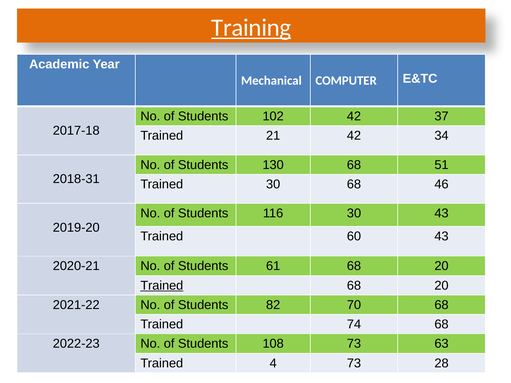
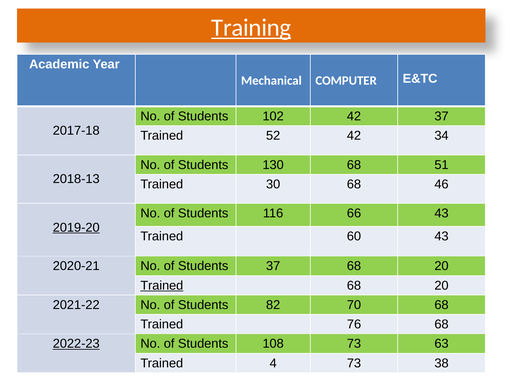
21: 21 -> 52
2018-31: 2018-31 -> 2018-13
116 30: 30 -> 66
2019-20 underline: none -> present
Students 61: 61 -> 37
74: 74 -> 76
2022-23 underline: none -> present
28: 28 -> 38
